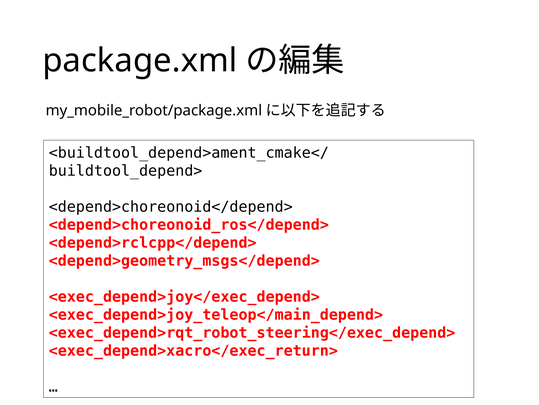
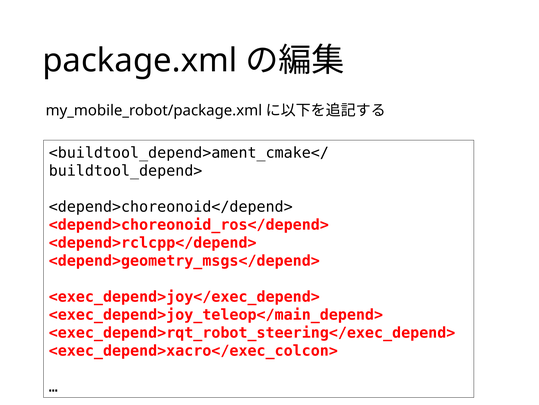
<exec_depend>xacro</exec_return>: <exec_depend>xacro</exec_return> -> <exec_depend>xacro</exec_colcon>
